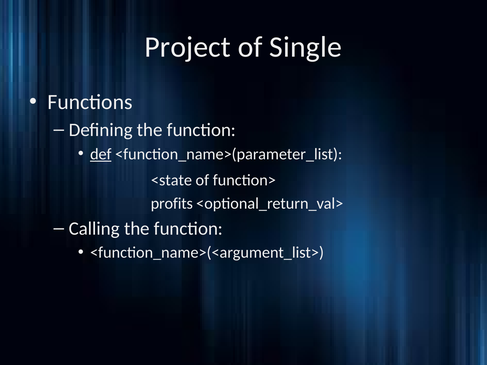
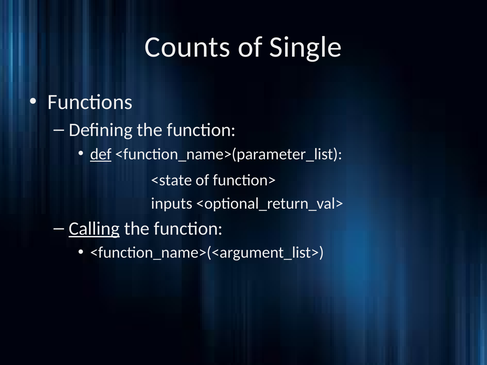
Project: Project -> Counts
profits: profits -> inputs
Calling underline: none -> present
